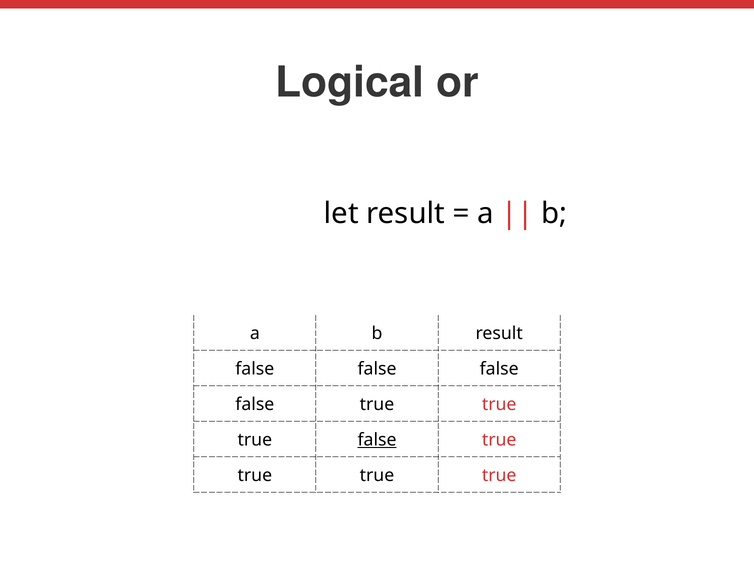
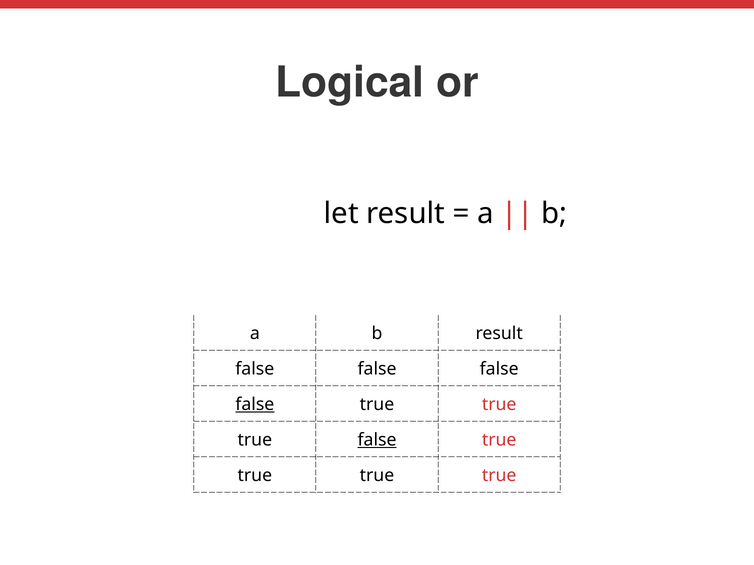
false at (255, 405) underline: none -> present
